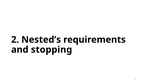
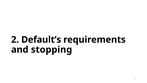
Nested’s: Nested’s -> Default’s
